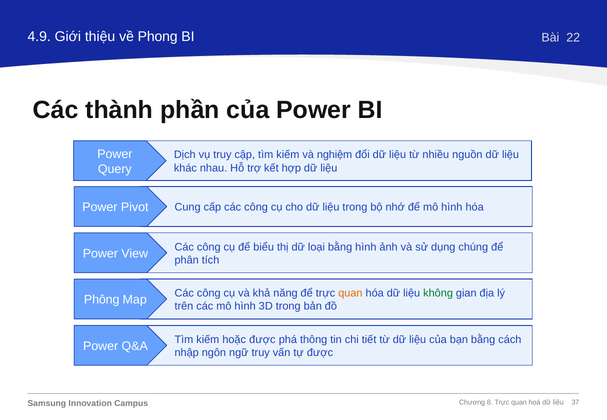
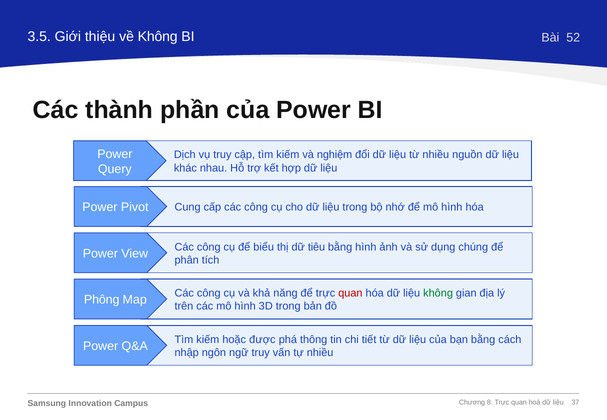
4.9: 4.9 -> 3.5
về Phong: Phong -> Không
22: 22 -> 52
loại: loại -> tiêu
quan at (350, 293) colour: orange -> red
tự được: được -> nhiều
